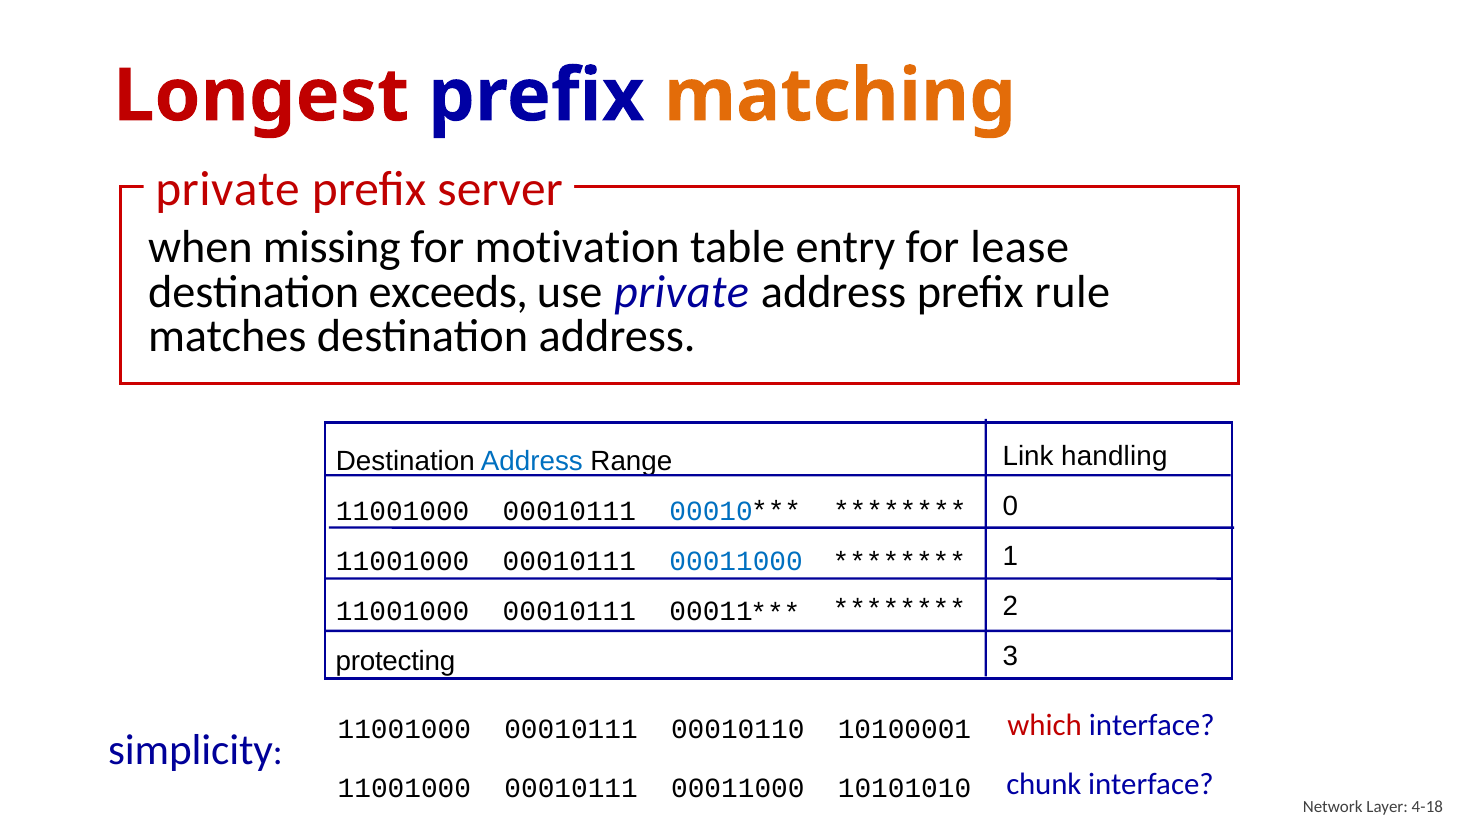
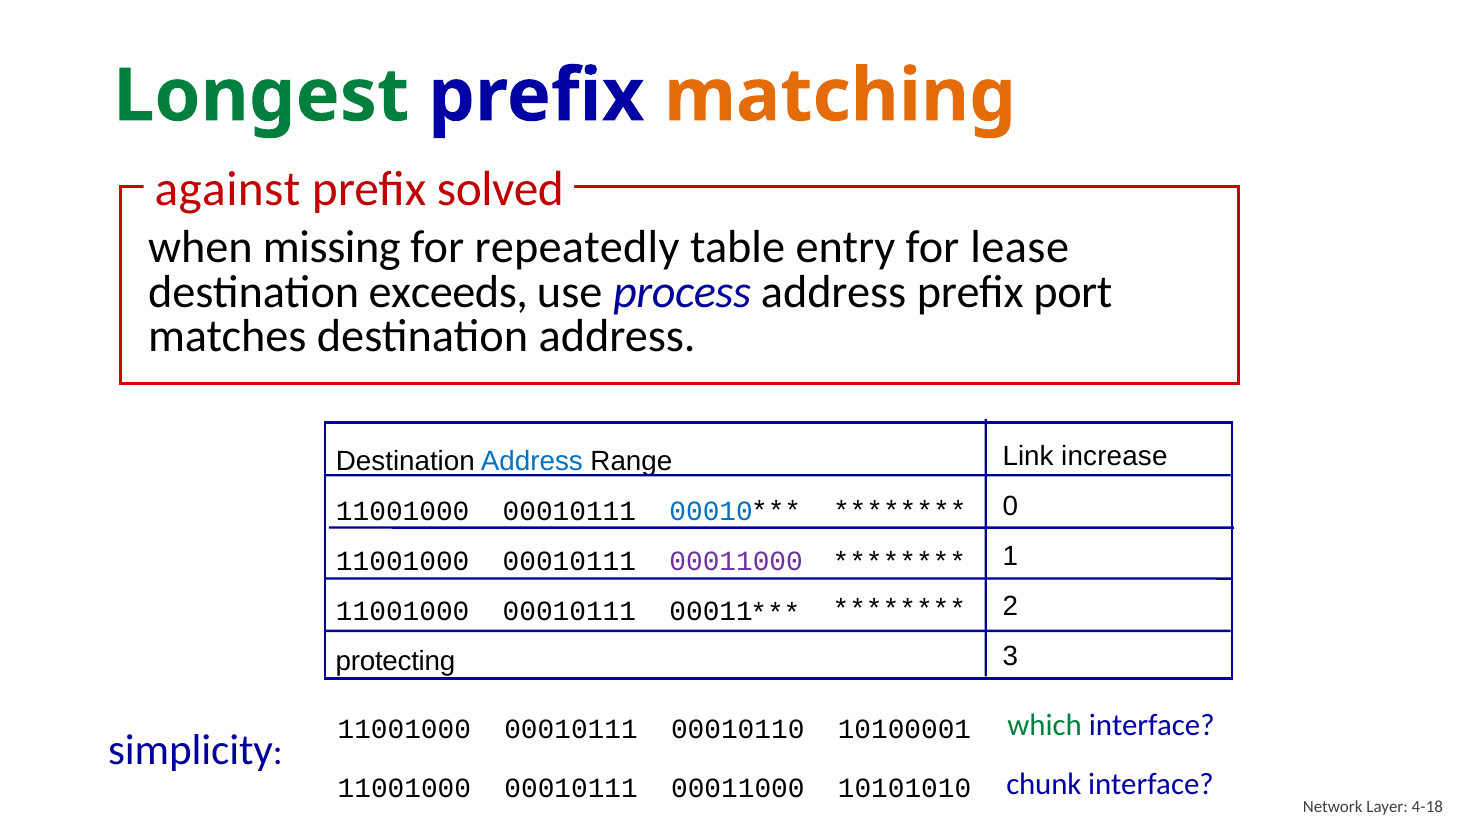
Longest colour: red -> green
private at (227, 189): private -> against
server: server -> solved
motivation: motivation -> repeatedly
use private: private -> process
rule: rule -> port
handling: handling -> increase
00011000 at (736, 561) colour: blue -> purple
which colour: red -> green
